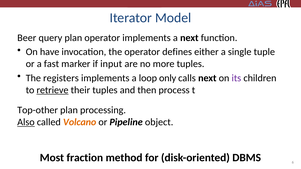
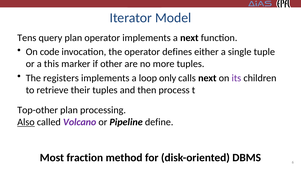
Beer: Beer -> Tens
have: have -> code
fast: fast -> this
input: input -> other
retrieve underline: present -> none
Volcano colour: orange -> purple
object: object -> define
